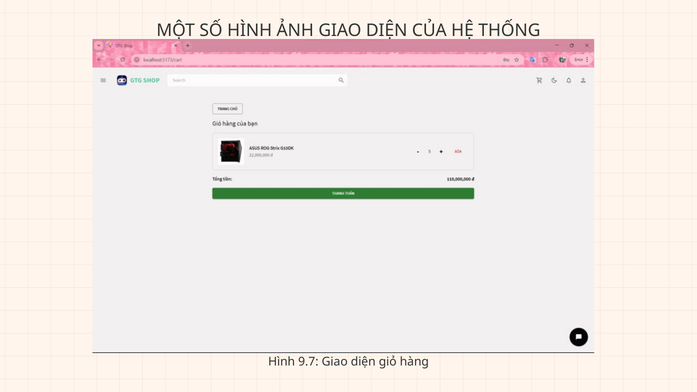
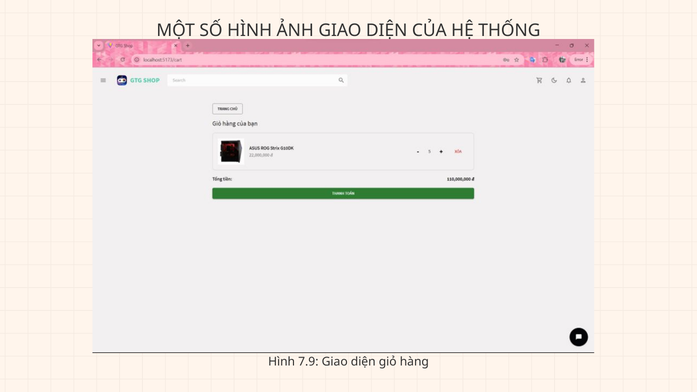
9.7: 9.7 -> 7.9
